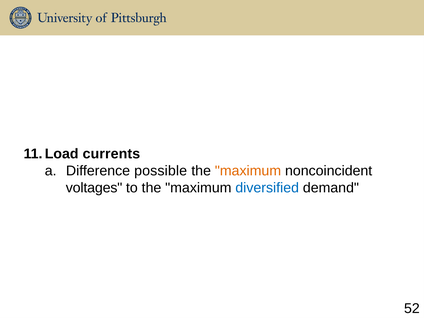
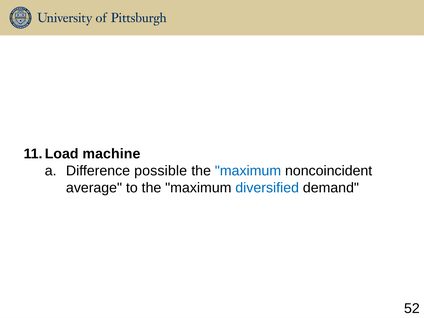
currents: currents -> machine
maximum at (248, 171) colour: orange -> blue
voltages: voltages -> average
